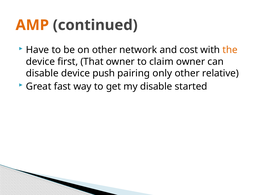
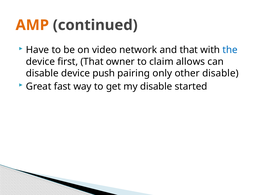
on other: other -> video
and cost: cost -> that
the colour: orange -> blue
claim owner: owner -> allows
other relative: relative -> disable
